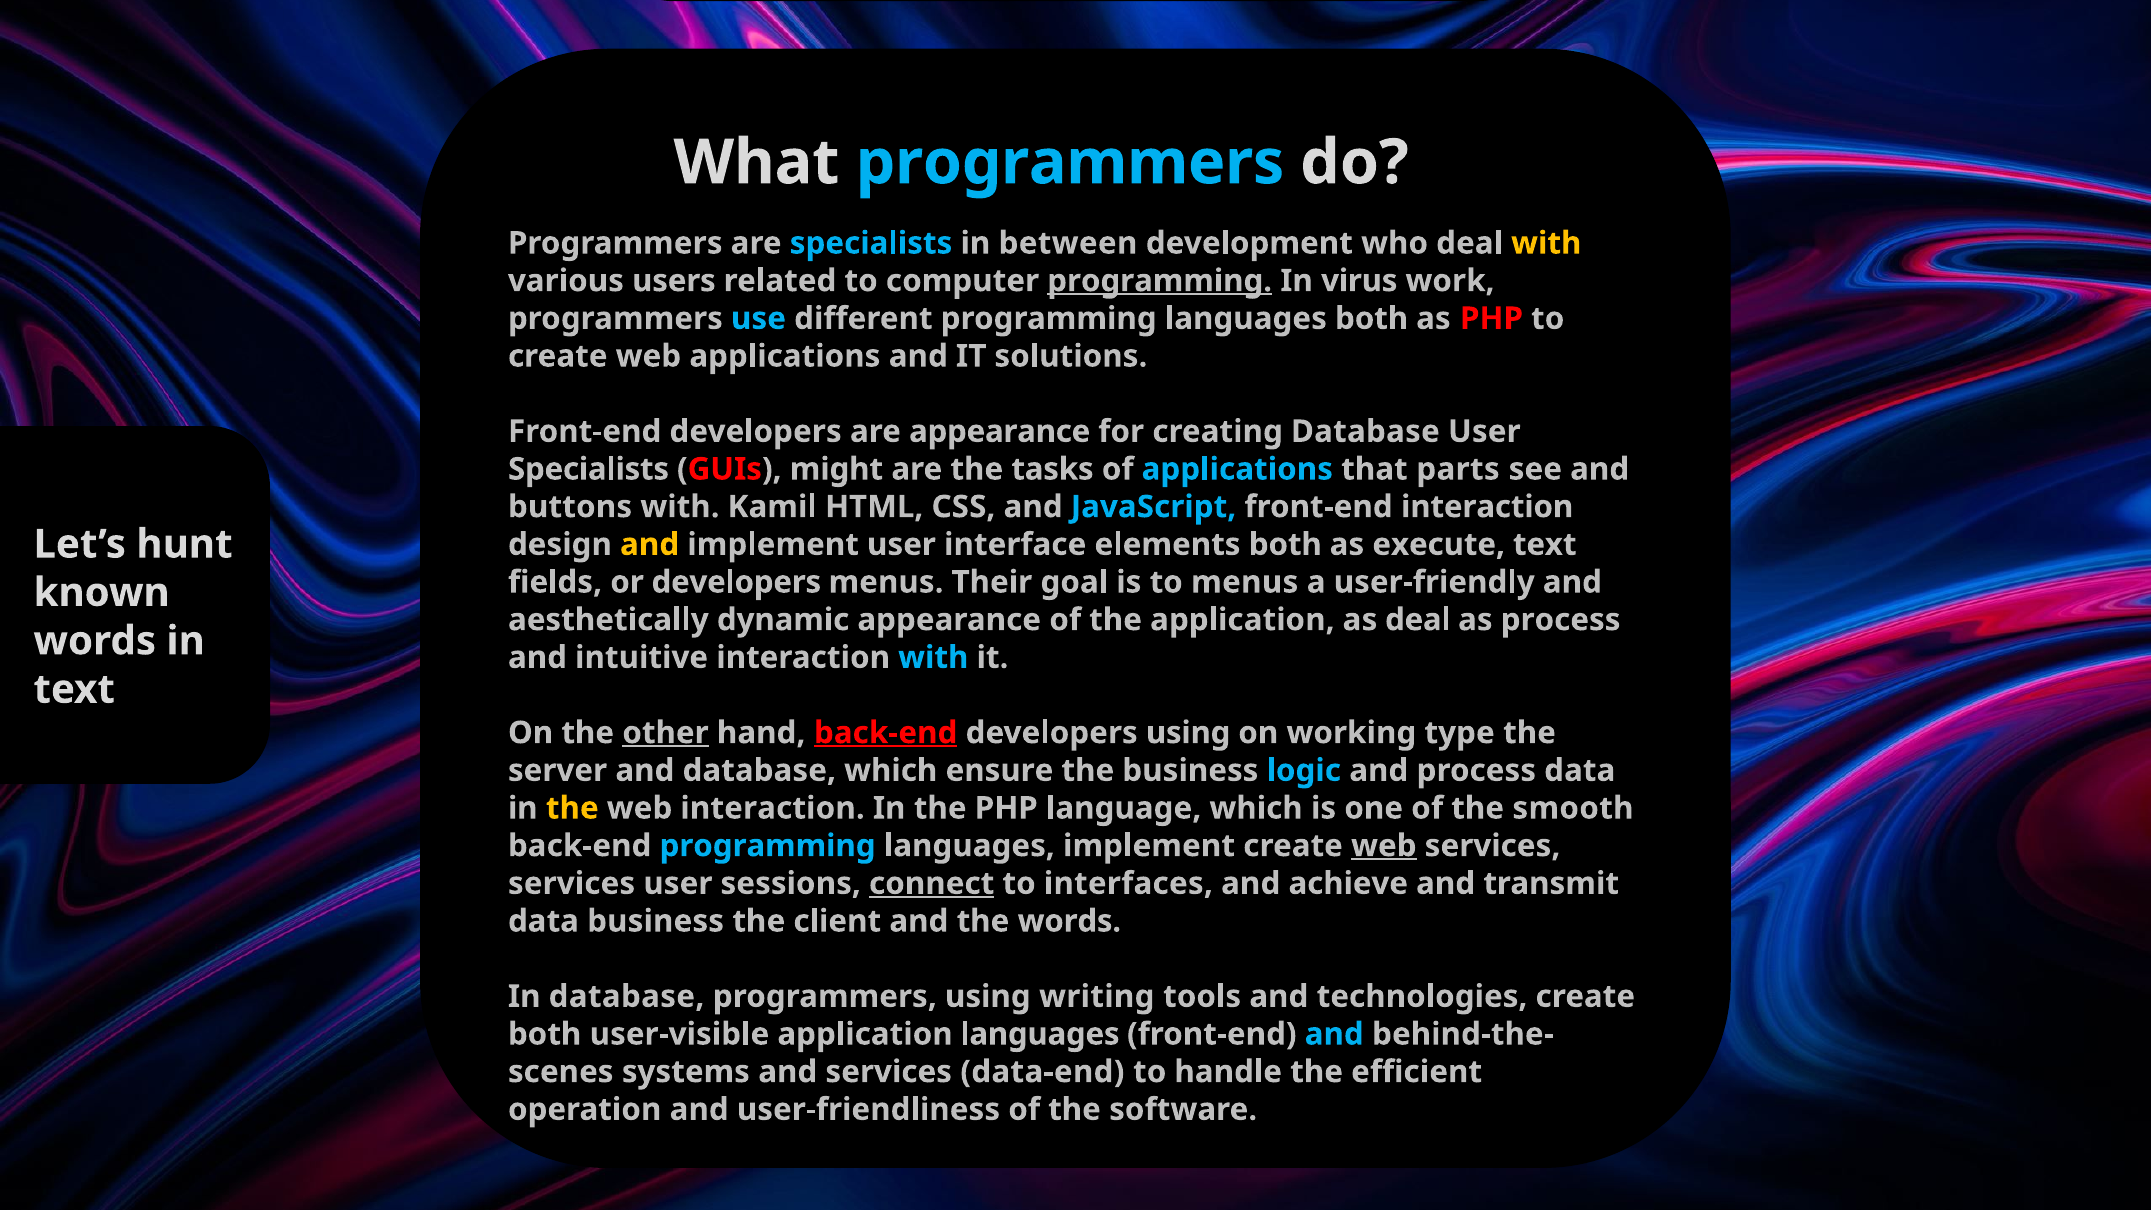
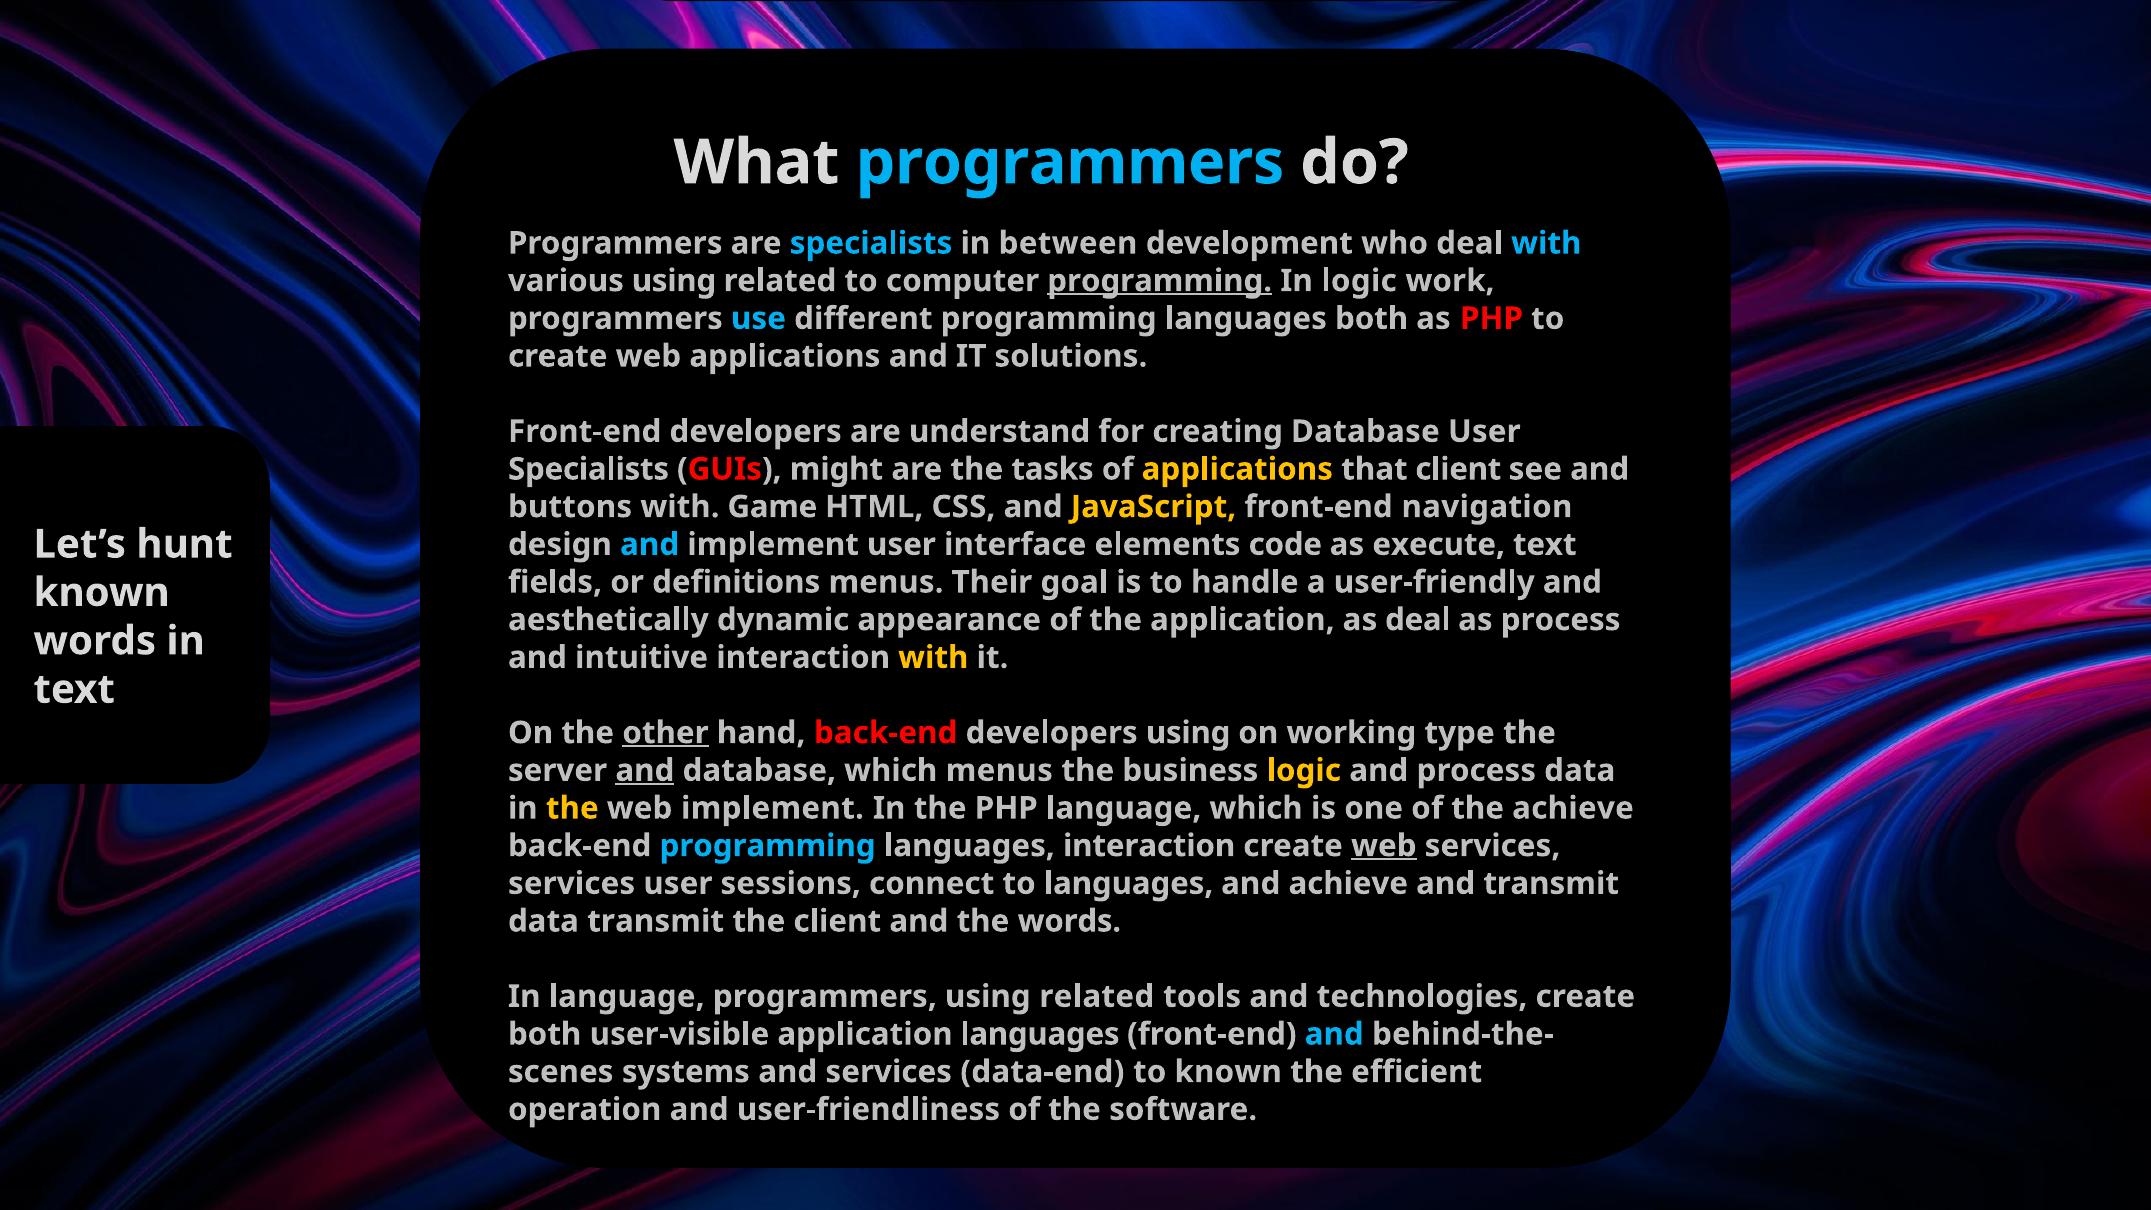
with at (1546, 243) colour: yellow -> light blue
various users: users -> using
In virus: virus -> logic
are appearance: appearance -> understand
applications at (1237, 469) colour: light blue -> yellow
that parts: parts -> client
Kamil: Kamil -> Game
JavaScript colour: light blue -> yellow
front-end interaction: interaction -> navigation
and at (650, 544) colour: yellow -> light blue
elements both: both -> code
or developers: developers -> definitions
to menus: menus -> handle
with at (933, 657) colour: light blue -> yellow
back-end at (886, 733) underline: present -> none
and at (645, 770) underline: none -> present
which ensure: ensure -> menus
logic at (1304, 770) colour: light blue -> yellow
web interaction: interaction -> implement
the smooth: smooth -> achieve
languages implement: implement -> interaction
connect underline: present -> none
to interfaces: interfaces -> languages
data business: business -> transmit
In database: database -> language
programmers using writing: writing -> related
to handle: handle -> known
